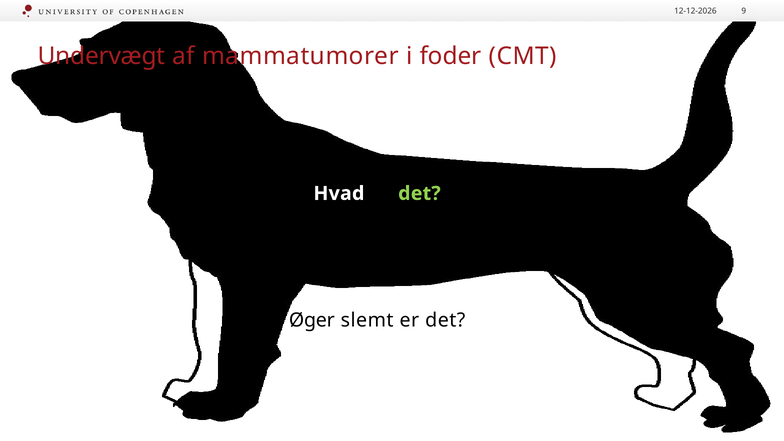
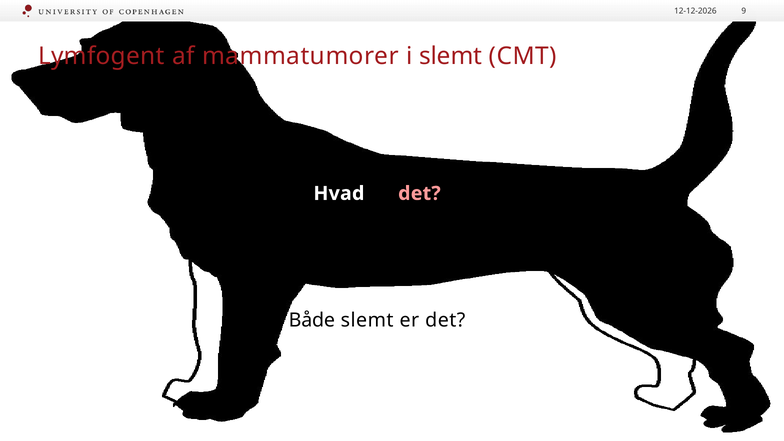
Undervægt: Undervægt -> Lymfogent
i foder: foder -> slemt
det at (419, 193) colour: light green -> pink
Øger: Øger -> Både
